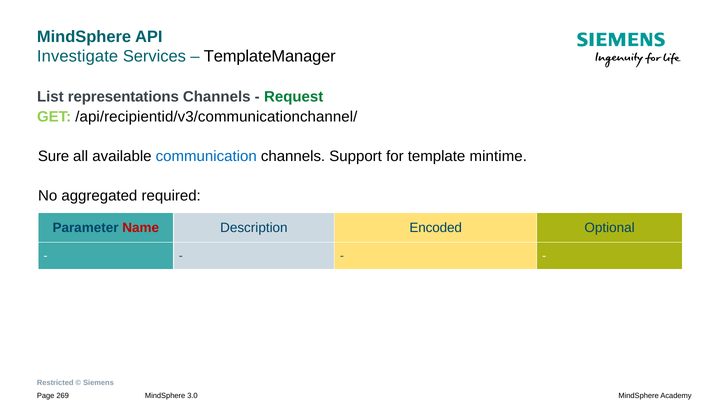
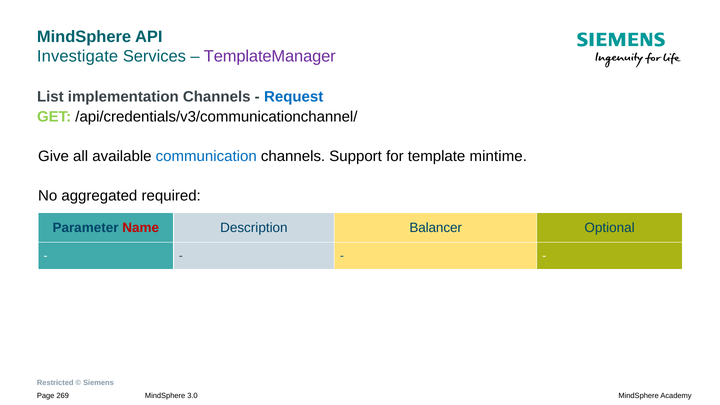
TemplateManager colour: black -> purple
representations: representations -> implementation
Request colour: green -> blue
/api/recipientid/v3/communicationchannel/: /api/recipientid/v3/communicationchannel/ -> /api/credentials/v3/communicationchannel/
Sure: Sure -> Give
Encoded: Encoded -> Balancer
